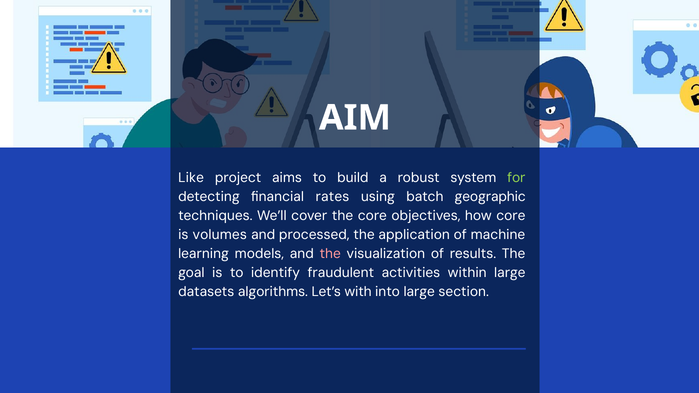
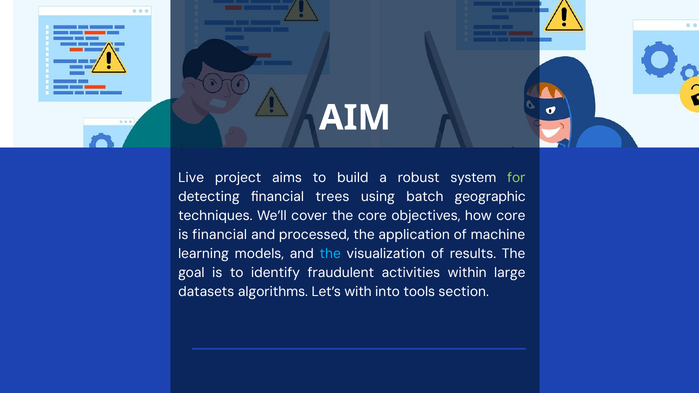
Like: Like -> Live
rates: rates -> trees
is volumes: volumes -> financial
the at (330, 254) colour: pink -> light blue
into large: large -> tools
